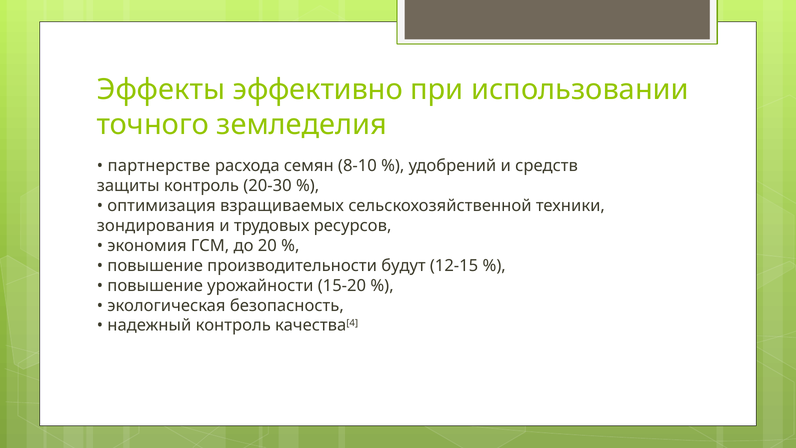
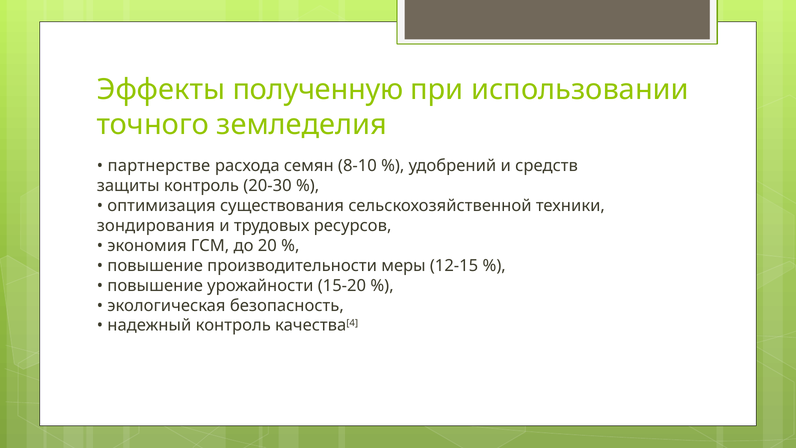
эффективно: эффективно -> полученную
взращиваемых: взращиваемых -> существования
будут: будут -> меры
